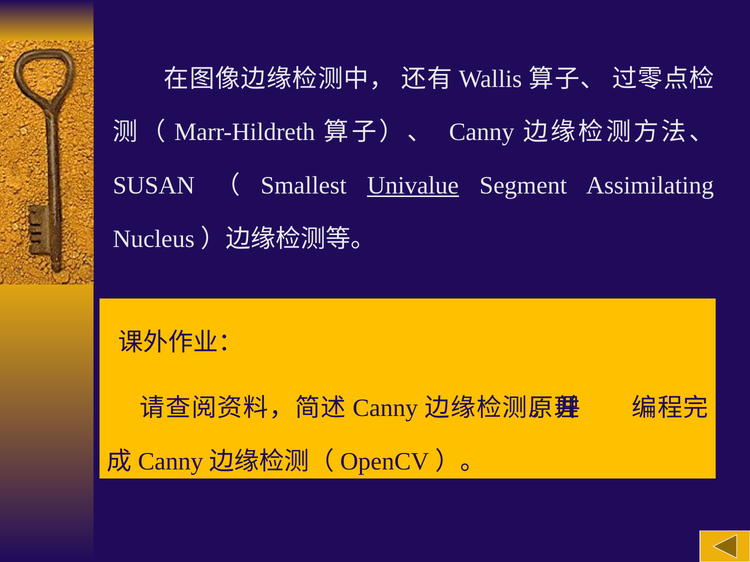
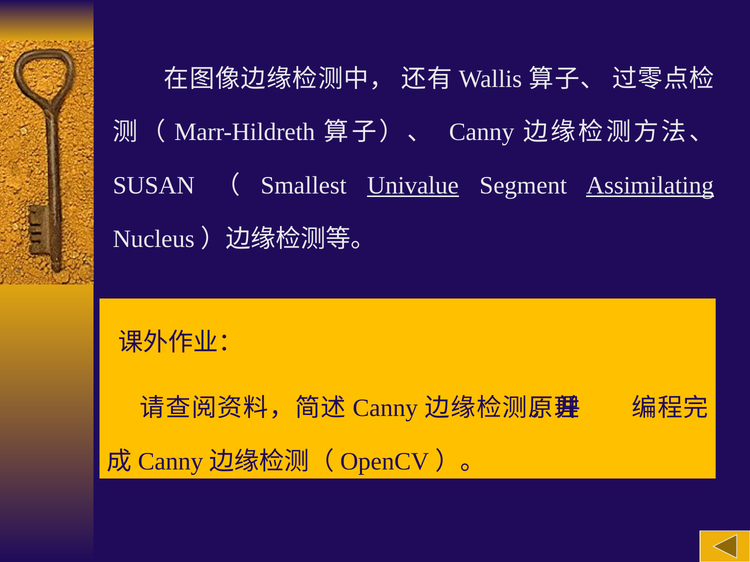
Assimilating underline: none -> present
